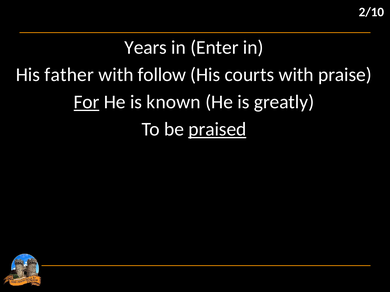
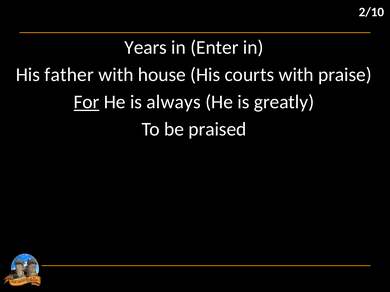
follow: follow -> house
known: known -> always
praised underline: present -> none
